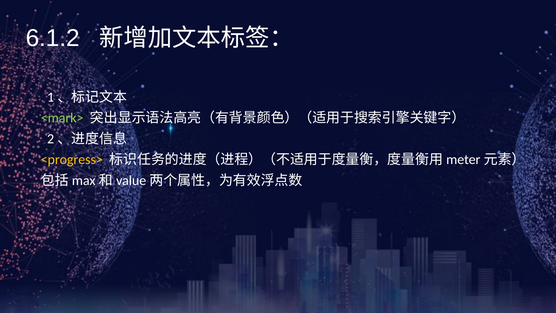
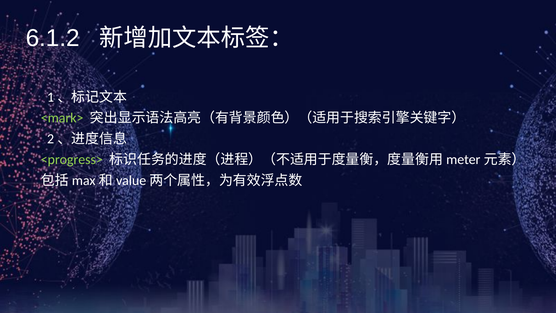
<progress> colour: yellow -> light green
